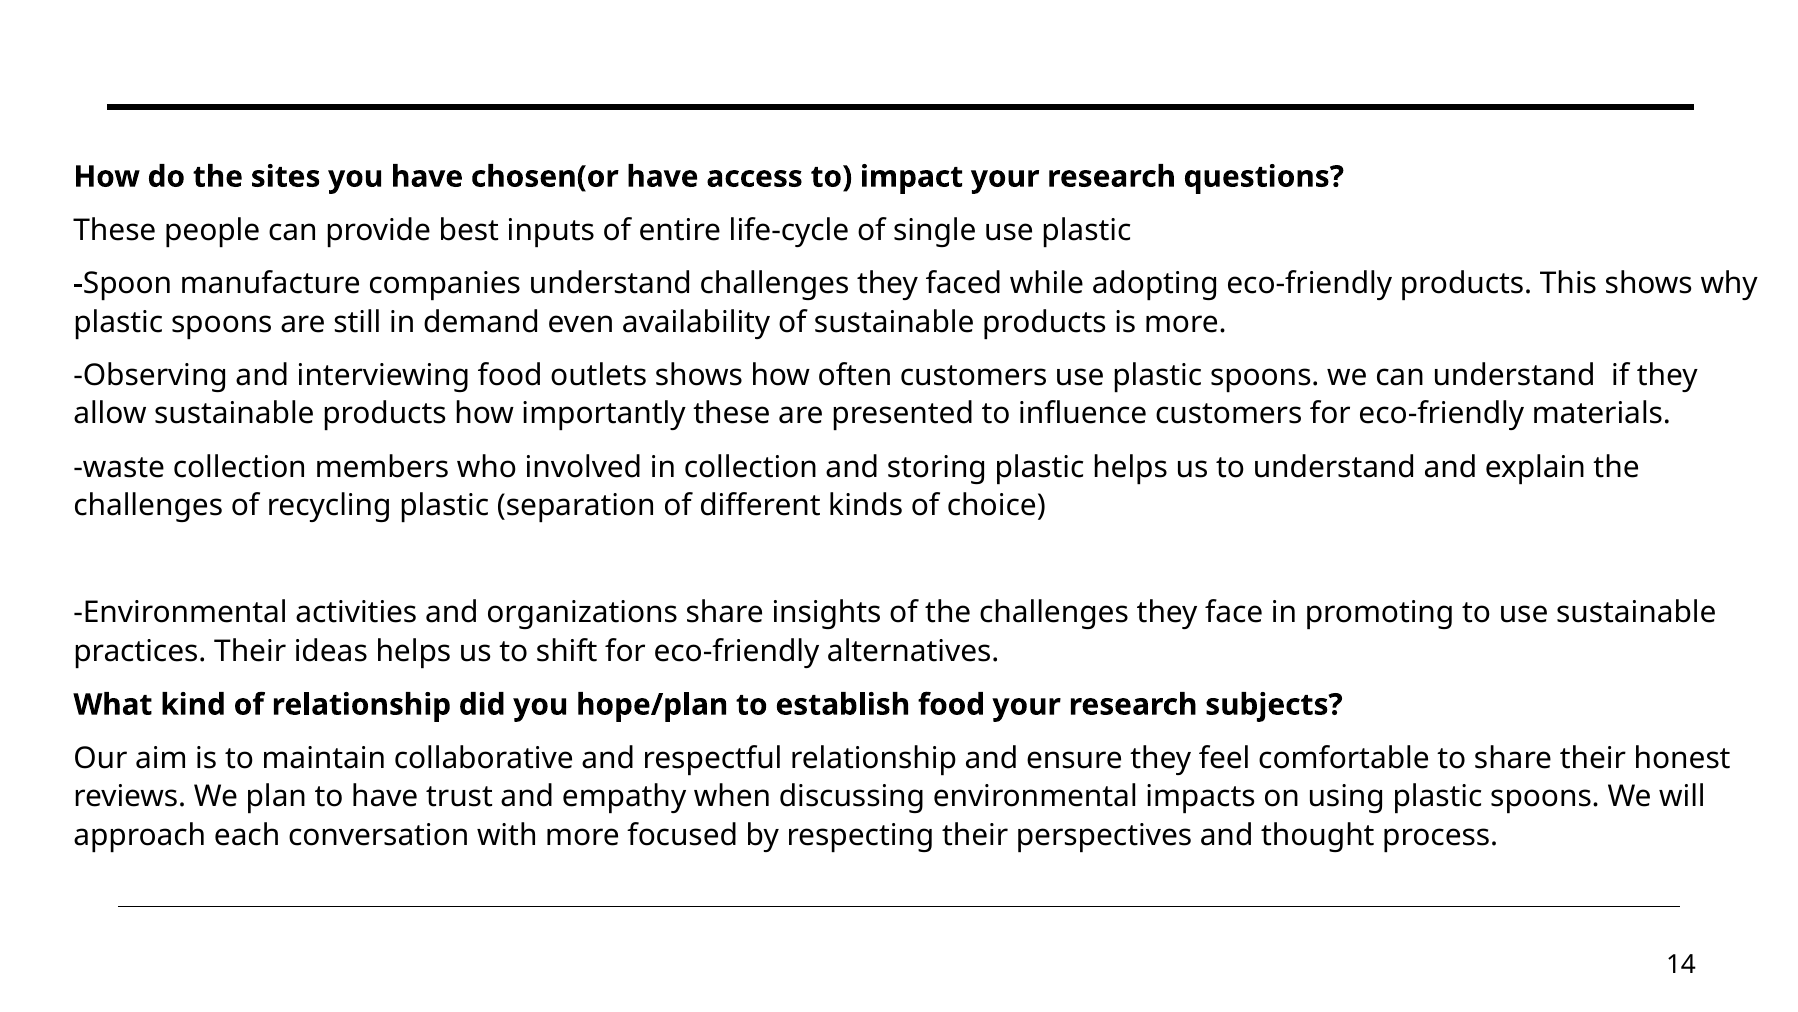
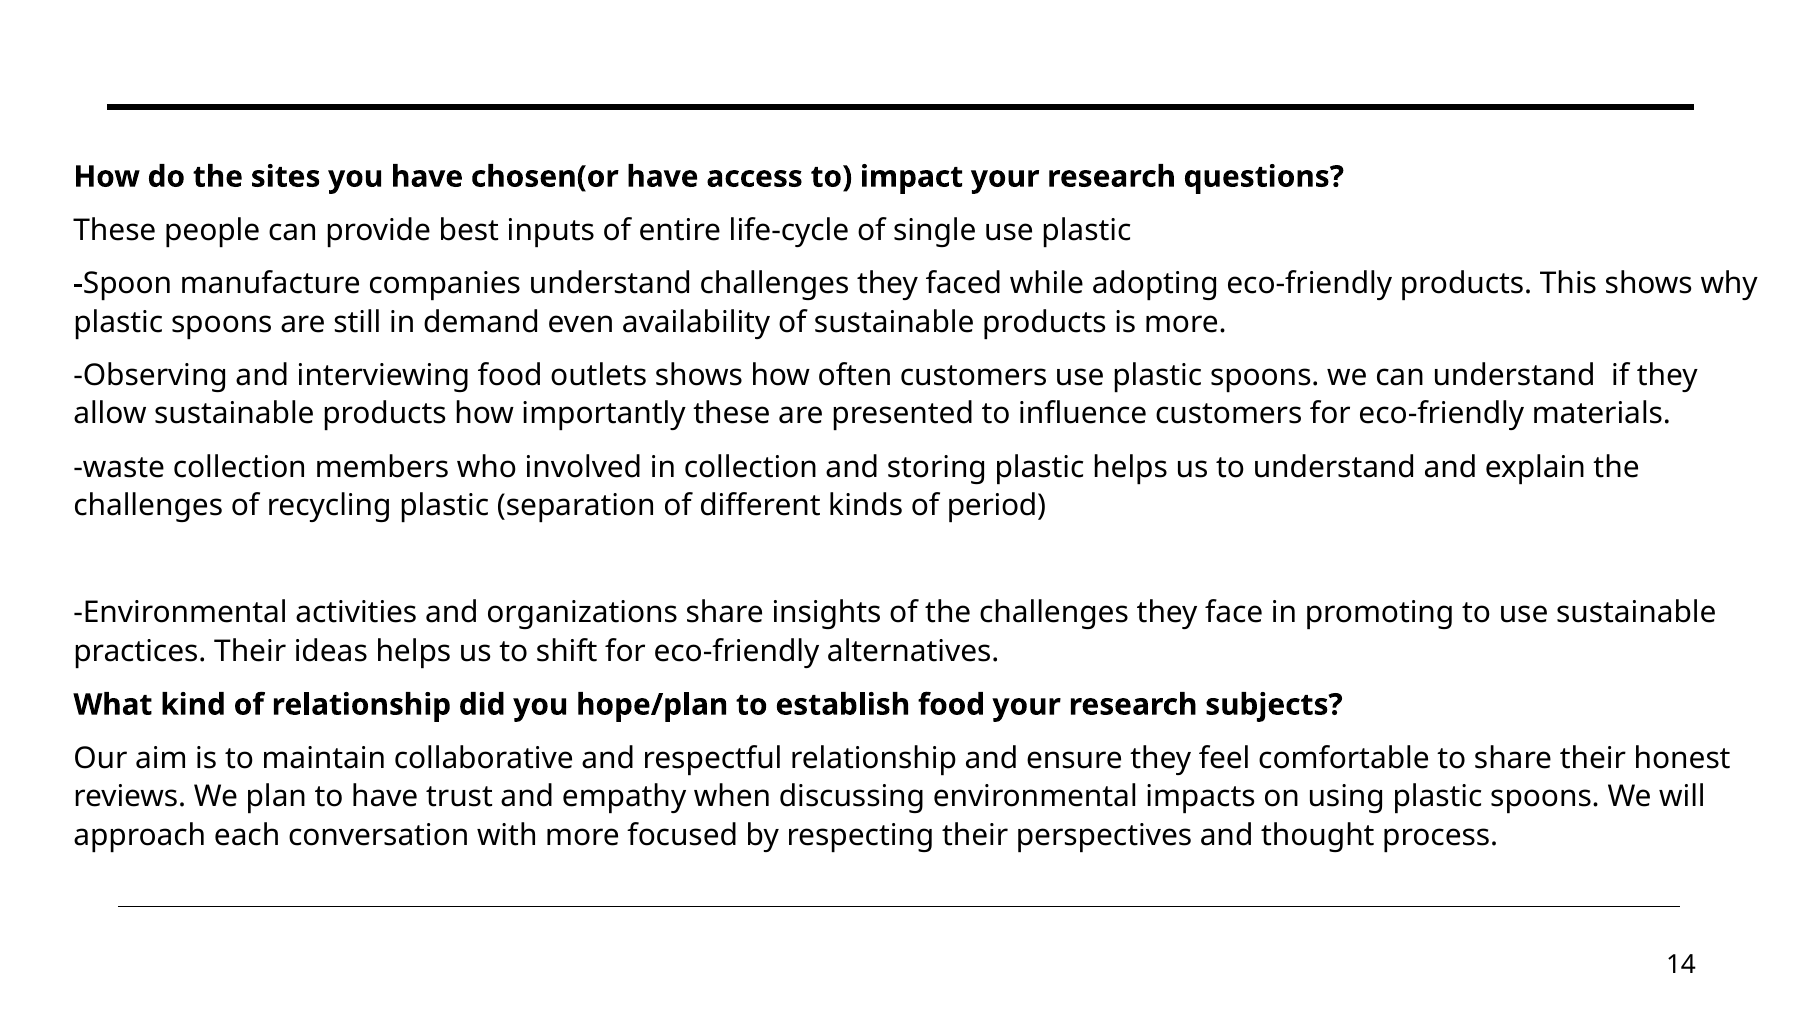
choice: choice -> period
